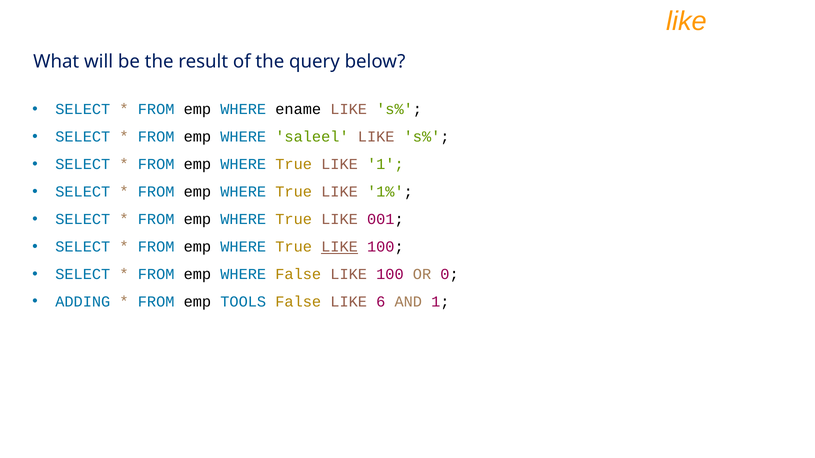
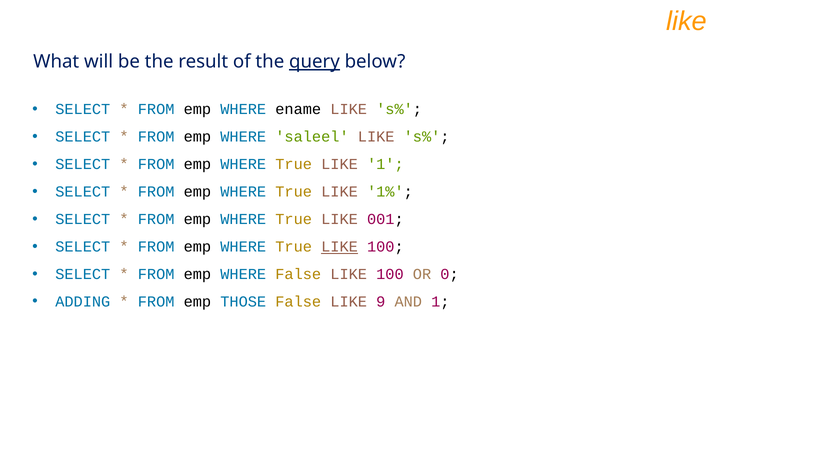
query underline: none -> present
TOOLS: TOOLS -> THOSE
6: 6 -> 9
